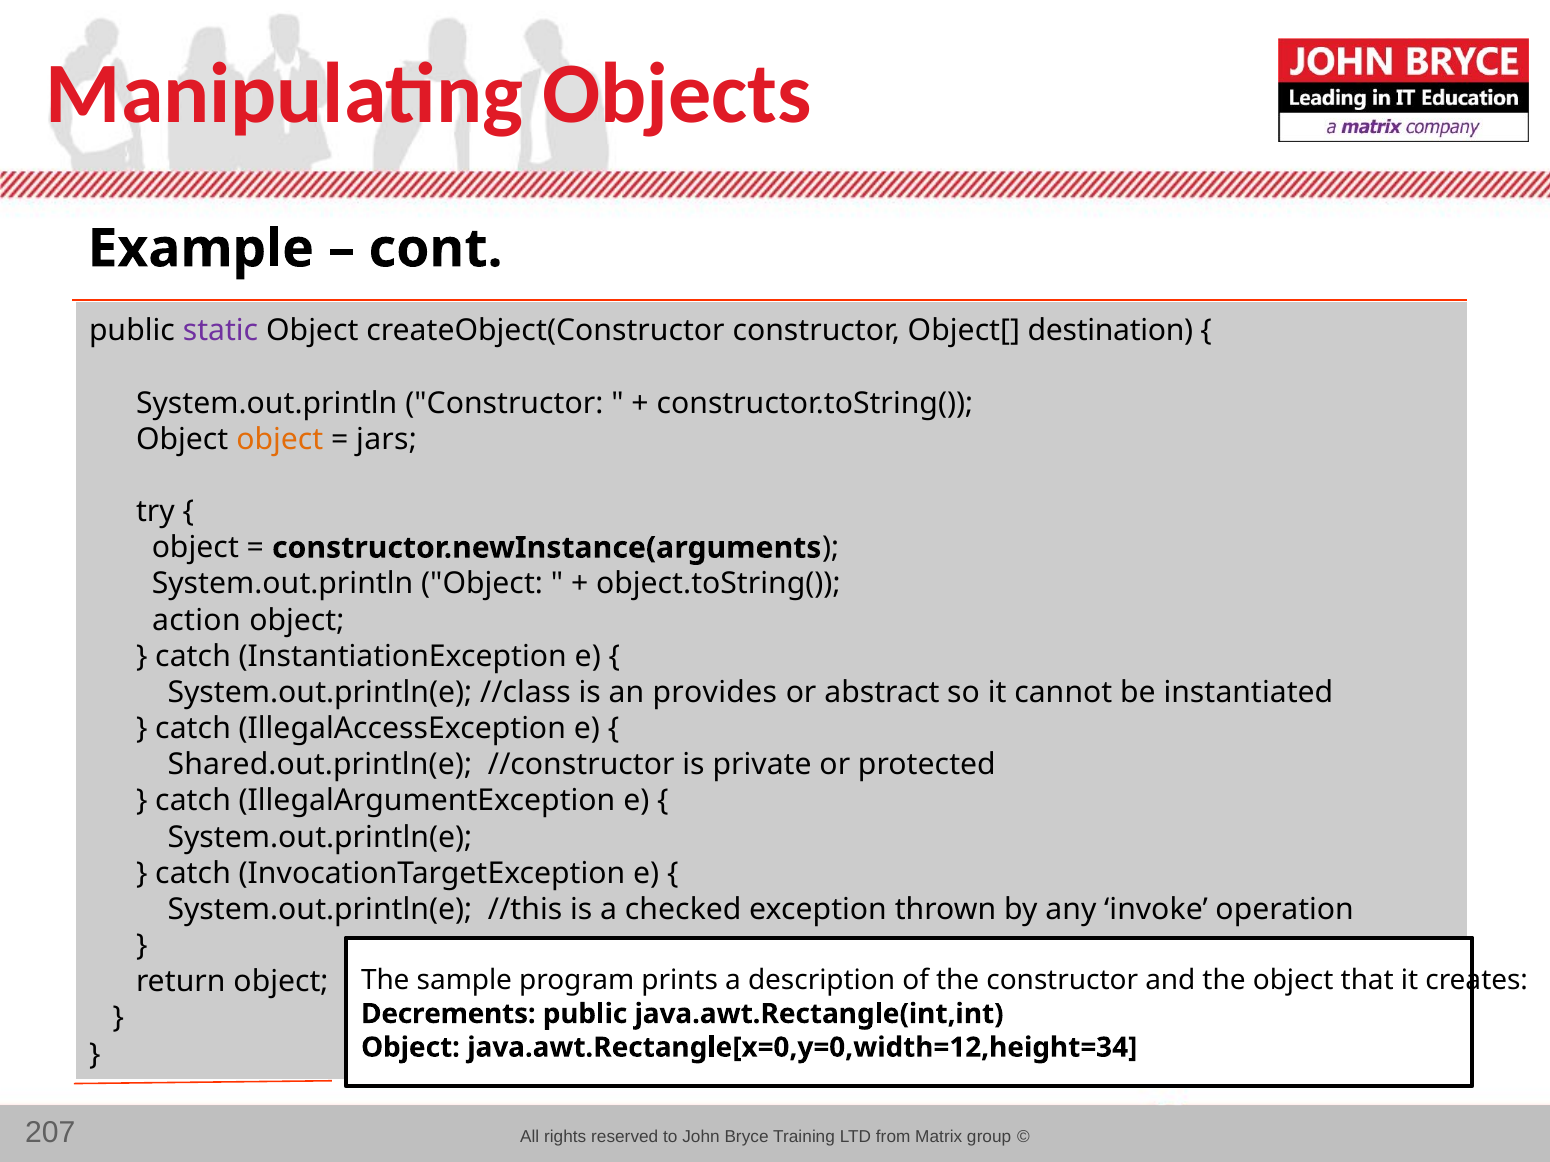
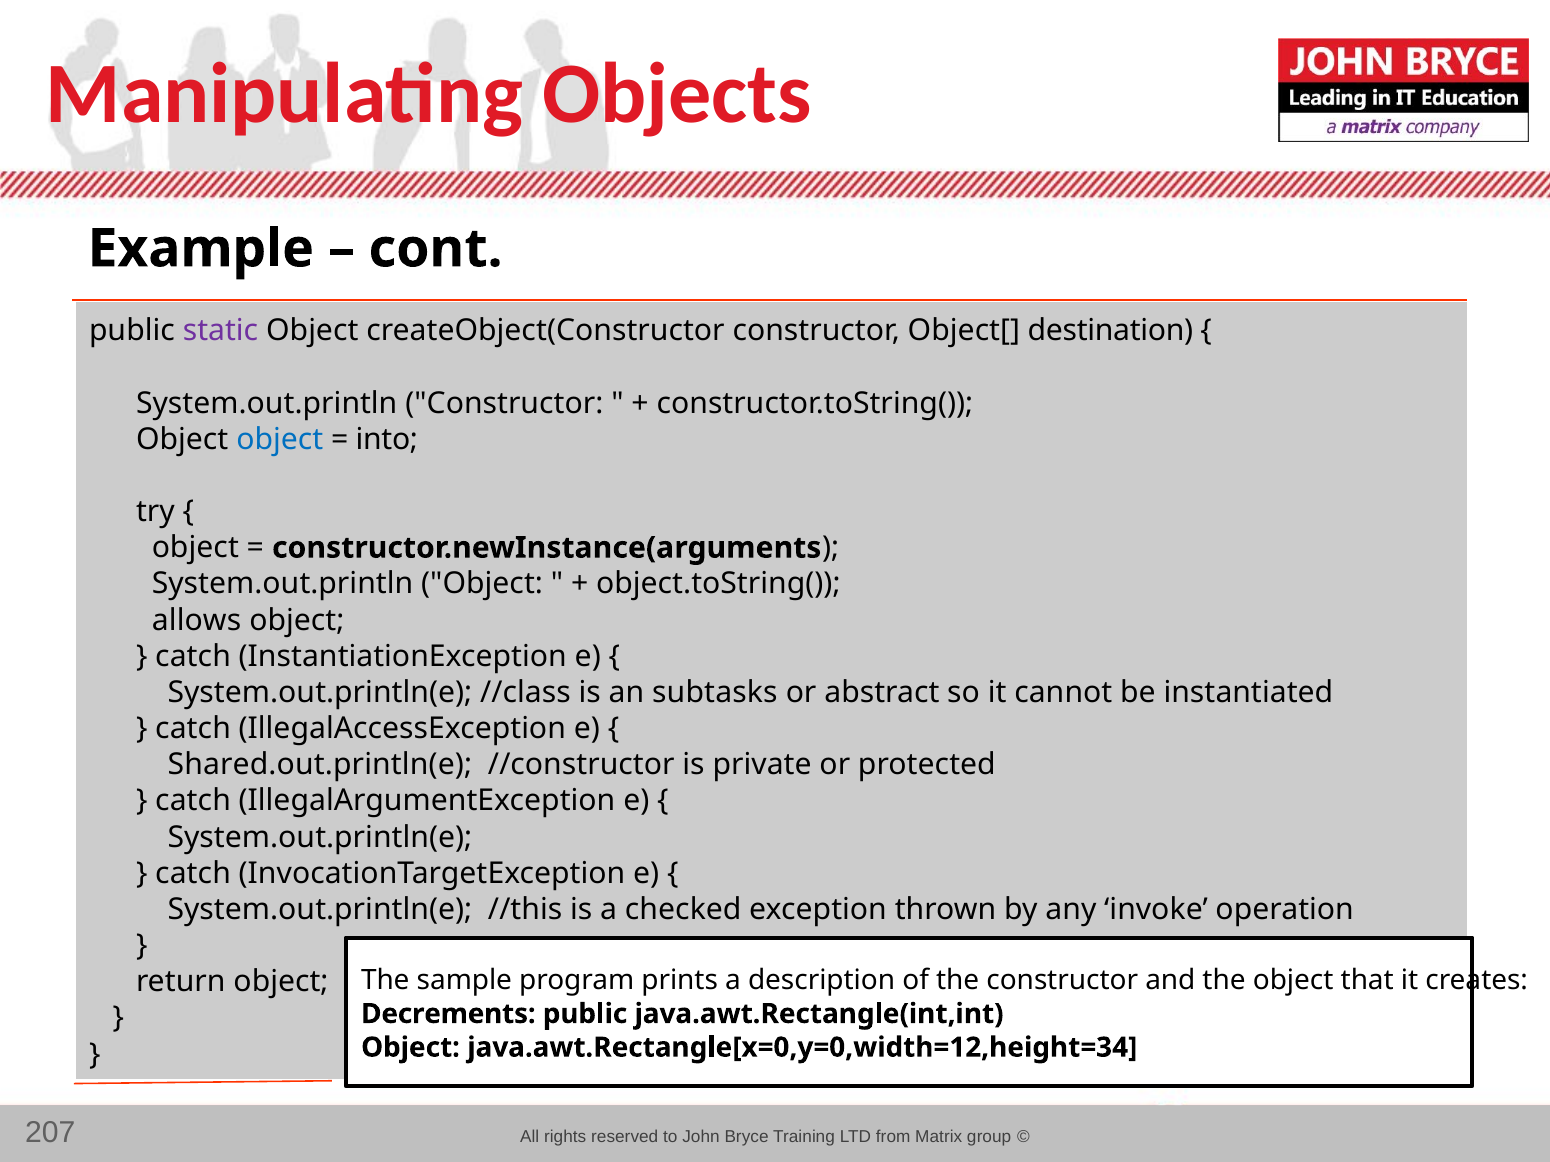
object at (280, 439) colour: orange -> blue
jars: jars -> into
action: action -> allows
provides: provides -> subtasks
